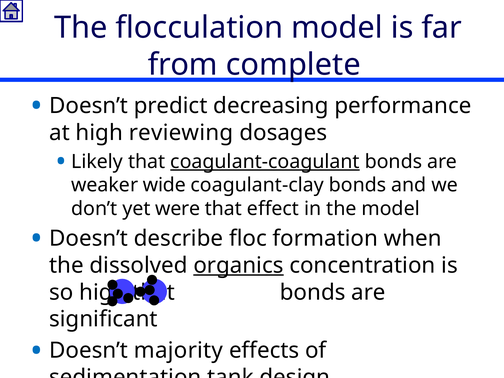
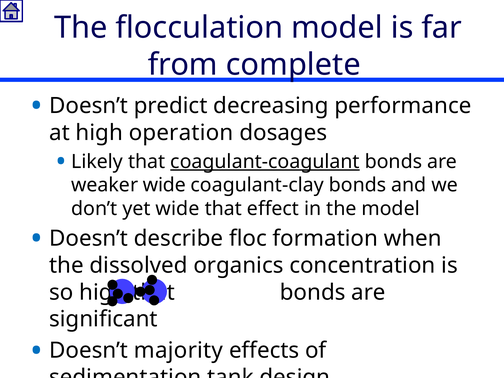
reviewing: reviewing -> operation
yet were: were -> wide
organics underline: present -> none
